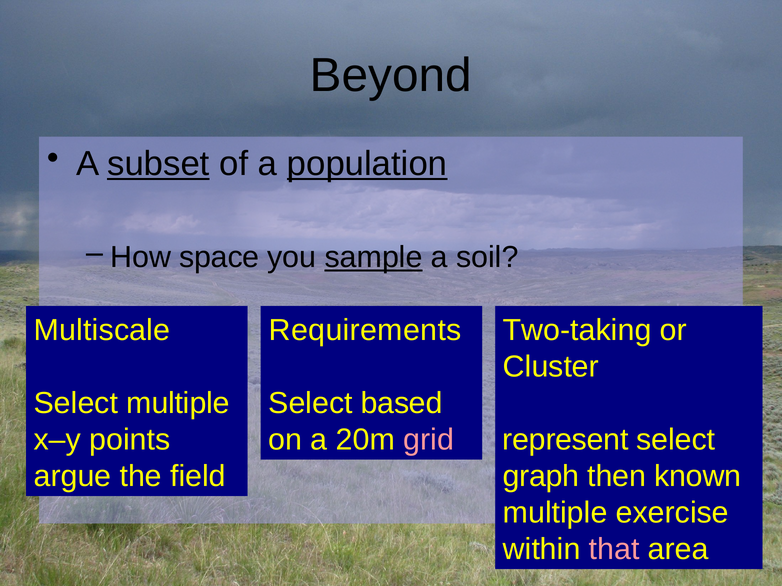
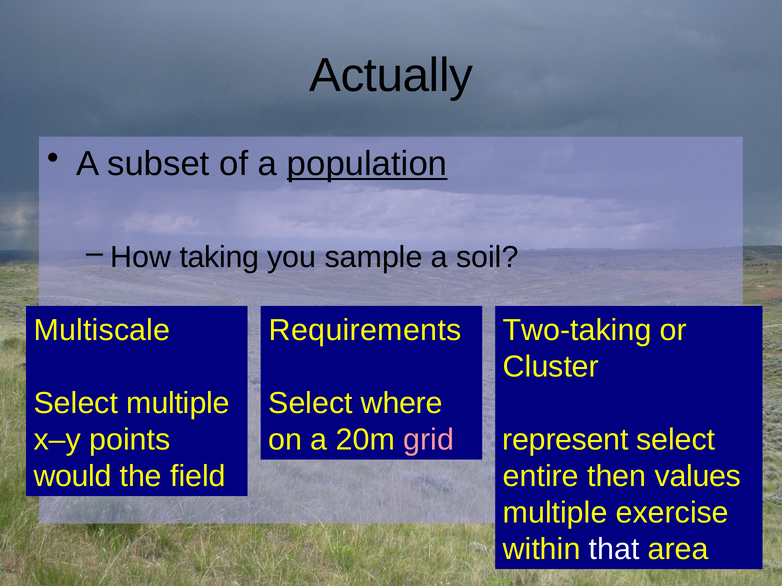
Beyond: Beyond -> Actually
subset underline: present -> none
space: space -> taking
sample underline: present -> none
based: based -> where
argue: argue -> would
graph: graph -> entire
known: known -> values
that colour: pink -> white
